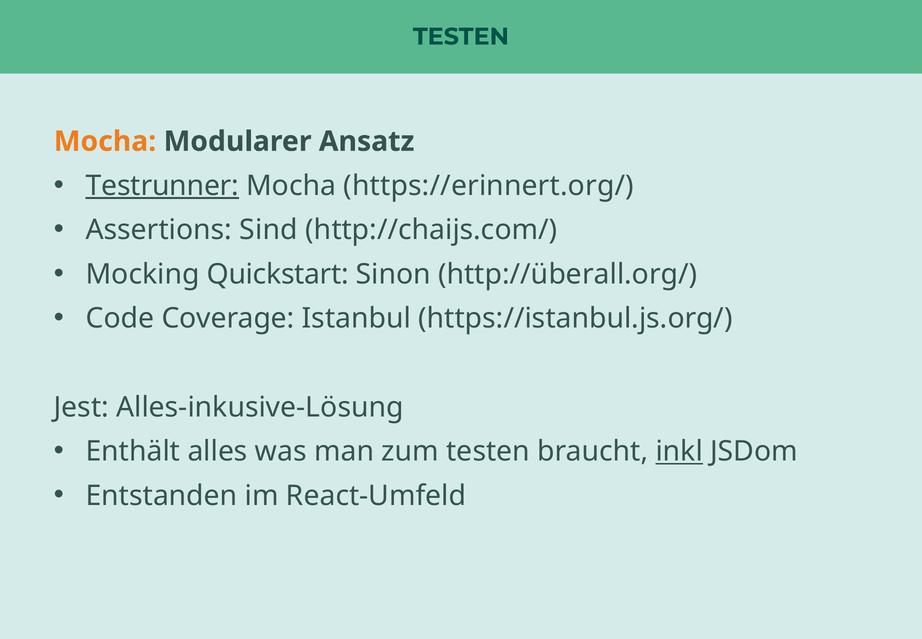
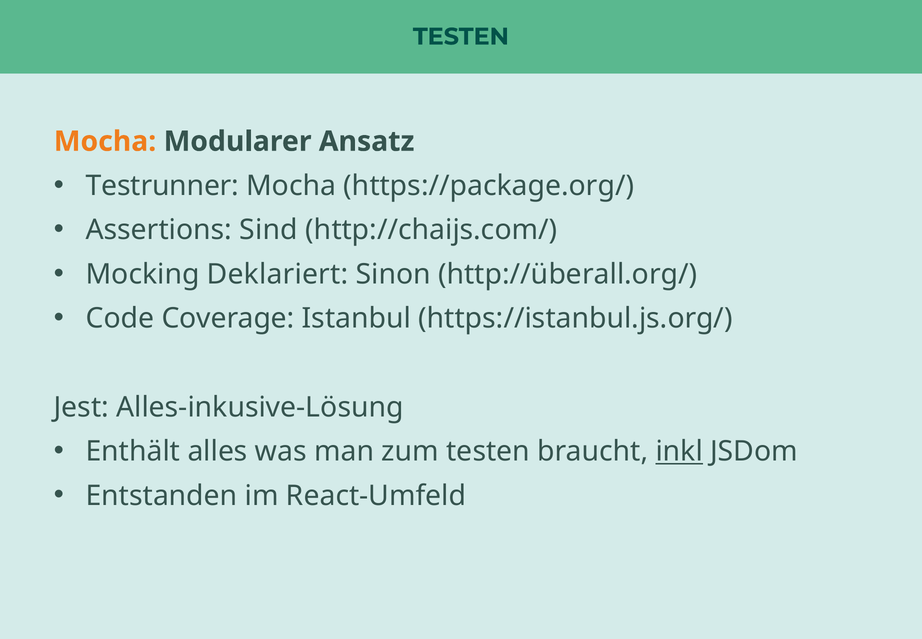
Testrunner underline: present -> none
https://erinnert.org/: https://erinnert.org/ -> https://package.org/
Quickstart: Quickstart -> Deklariert
